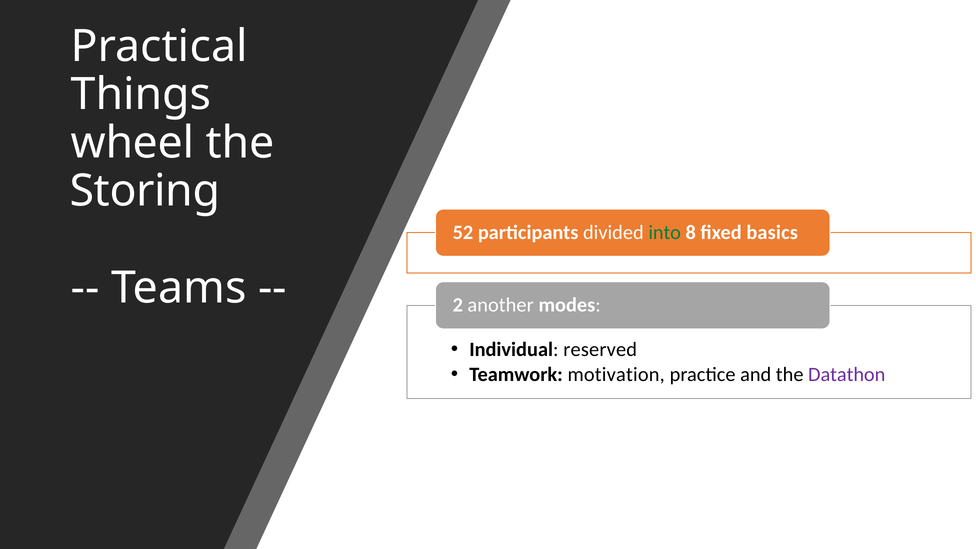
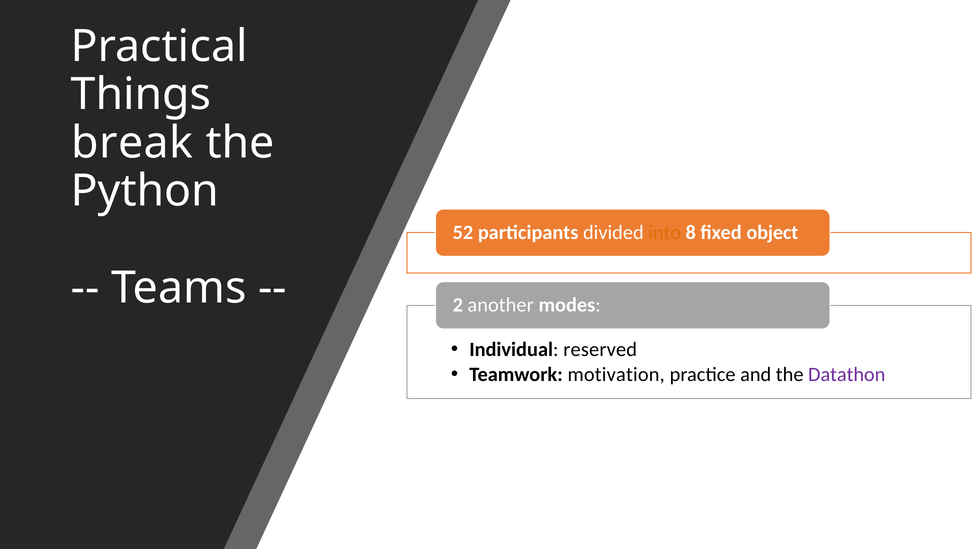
wheel: wheel -> break
Storing: Storing -> Python
into colour: green -> orange
basics: basics -> object
